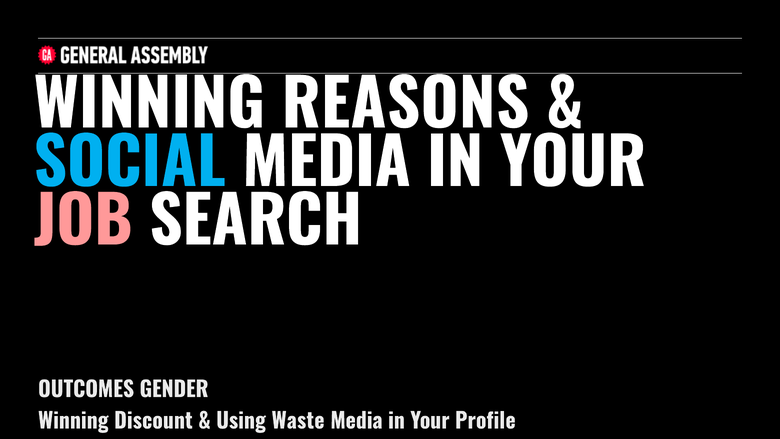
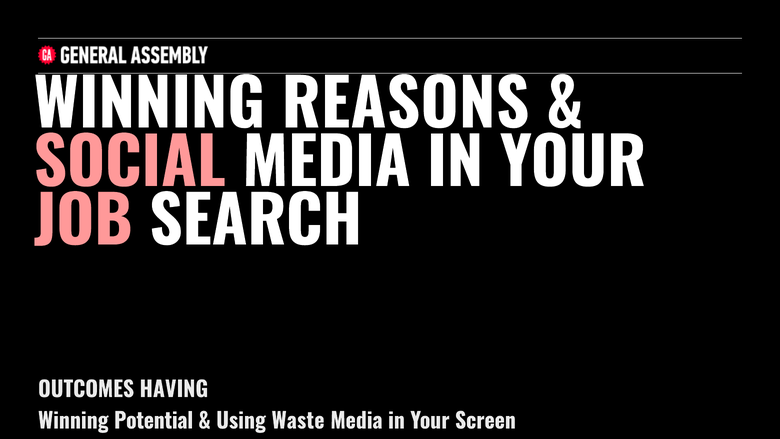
SOCIAL colour: light blue -> pink
GENDER: GENDER -> HAVING
Discount: Discount -> Potential
Profile: Profile -> Screen
